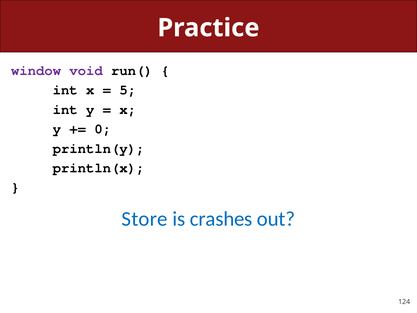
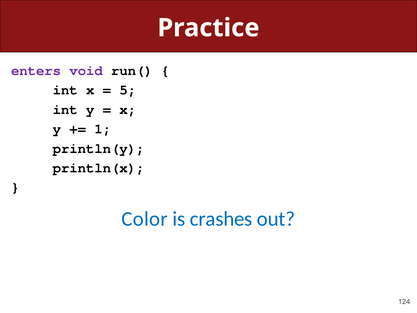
window: window -> enters
0: 0 -> 1
Store: Store -> Color
